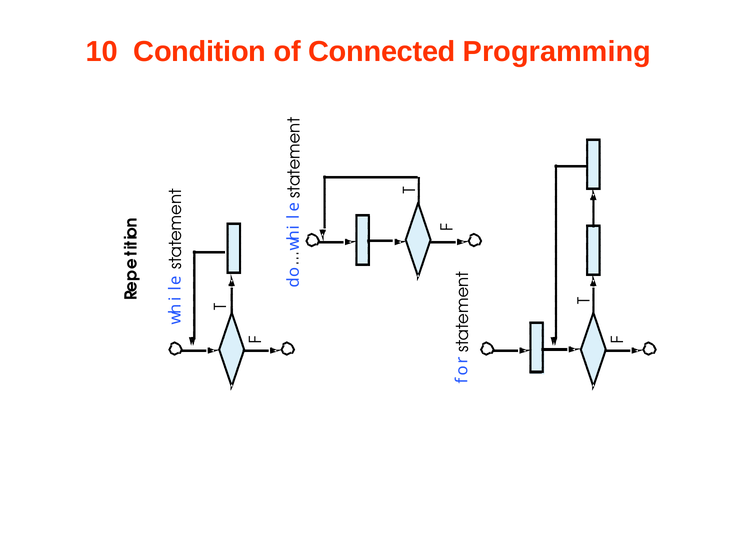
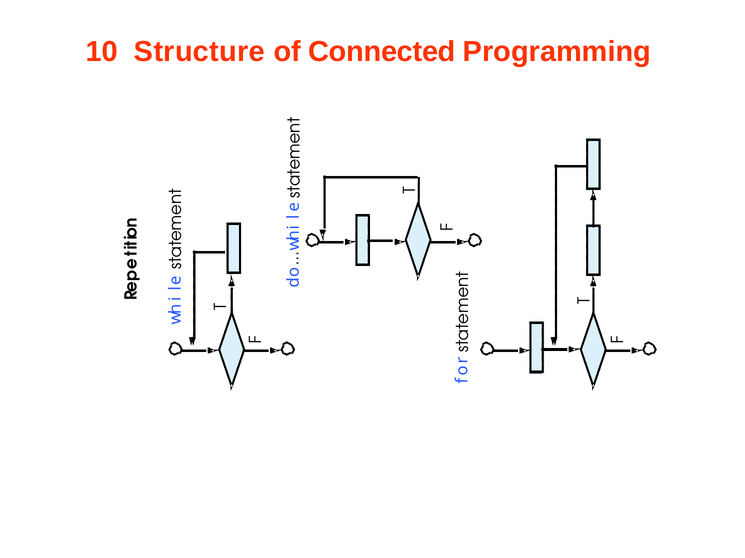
Condition: Condition -> Structure
